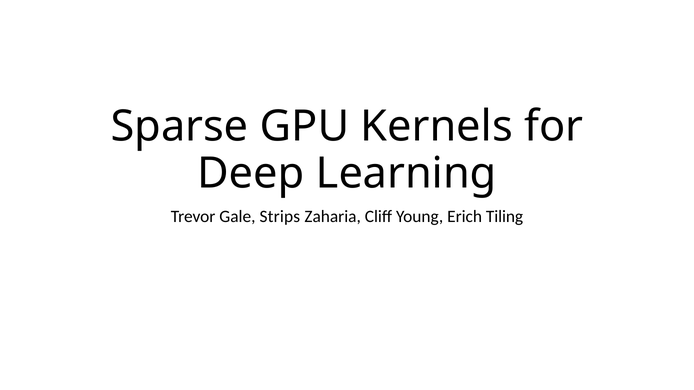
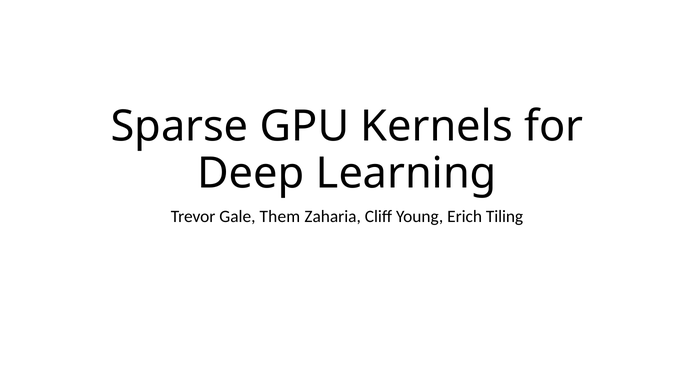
Strips: Strips -> Them
